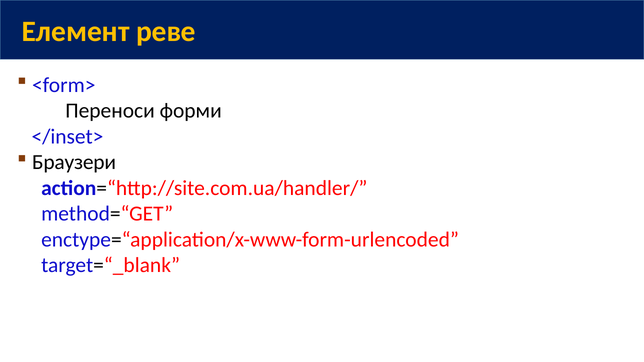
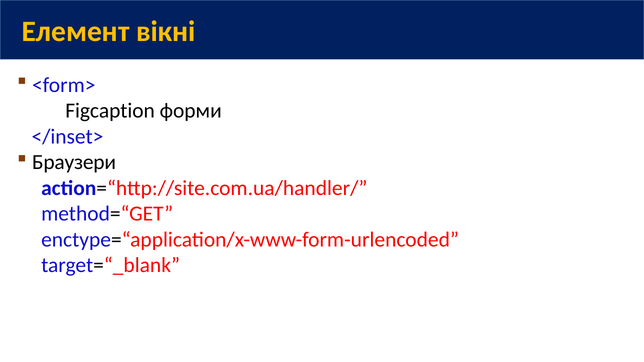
реве: реве -> вікні
Переноси: Переноси -> Figcaption
